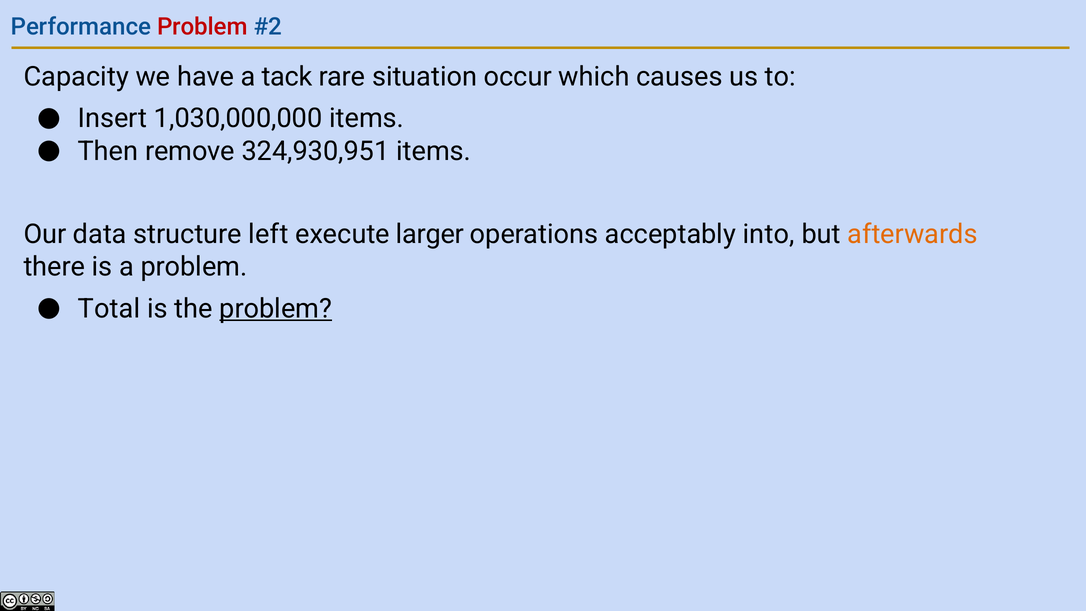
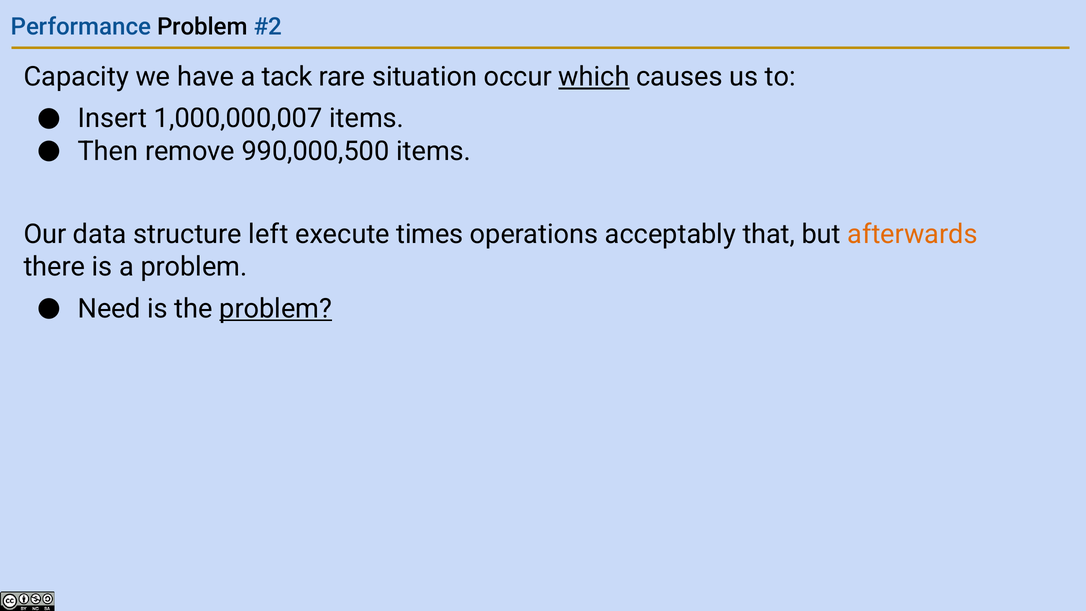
Problem at (202, 27) colour: red -> black
which underline: none -> present
1,030,000,000: 1,030,000,000 -> 1,000,000,007
324,930,951: 324,930,951 -> 990,000,500
larger: larger -> times
into: into -> that
Total: Total -> Need
